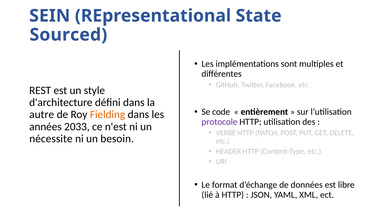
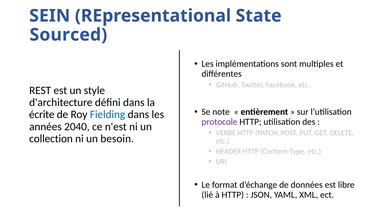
code: code -> note
autre: autre -> écrite
Fielding colour: orange -> blue
2033: 2033 -> 2040
nécessite: nécessite -> collection
